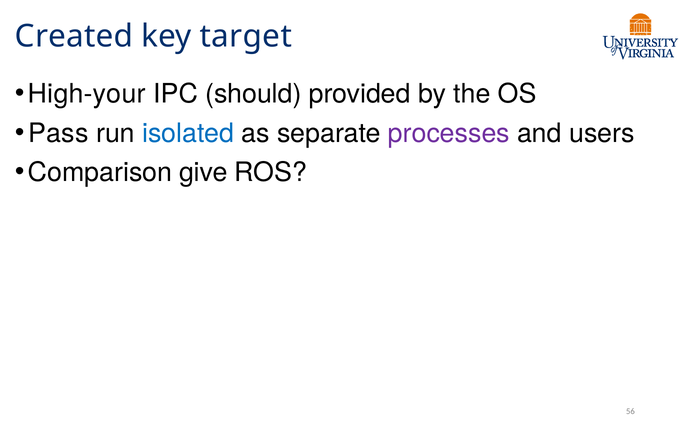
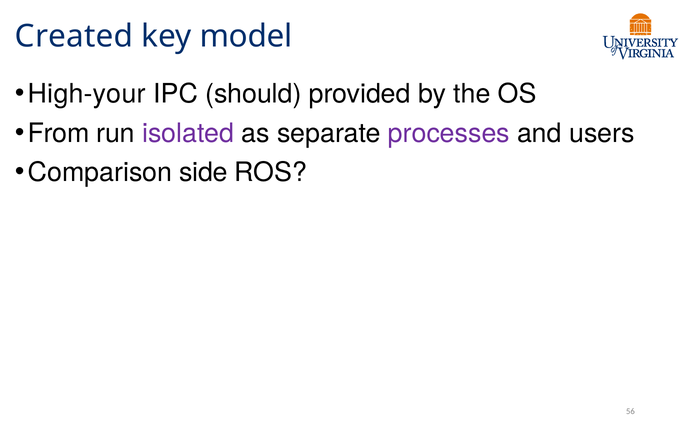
target: target -> model
Pass: Pass -> From
isolated colour: blue -> purple
give: give -> side
